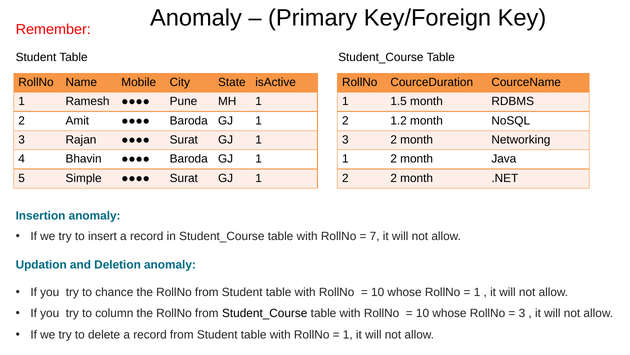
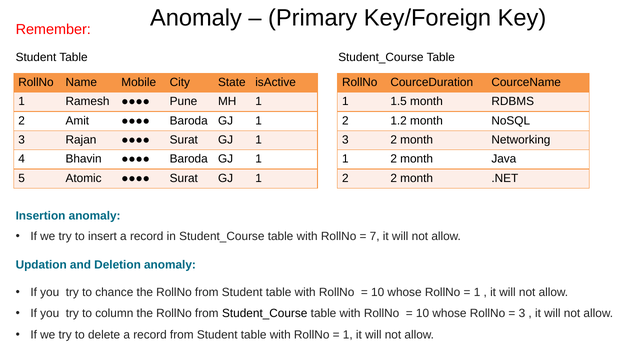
Simple: Simple -> Atomic
